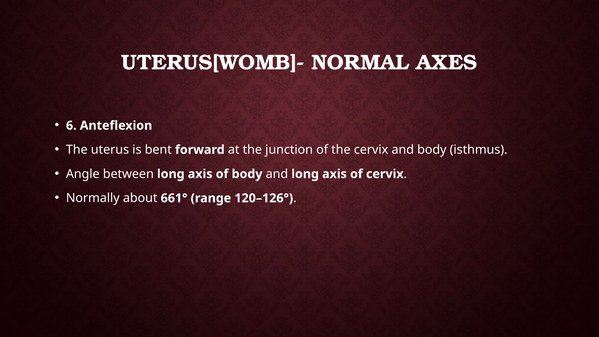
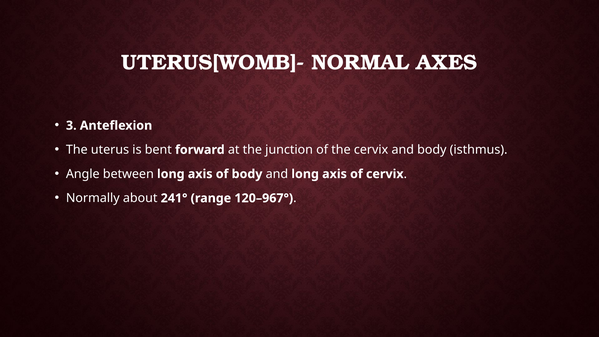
6: 6 -> 3
661°: 661° -> 241°
120–126°: 120–126° -> 120–967°
